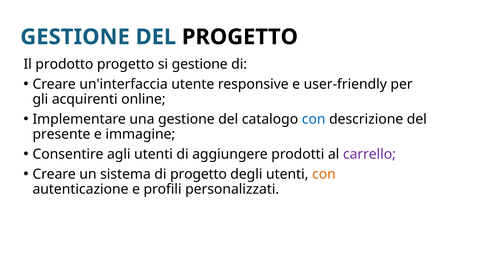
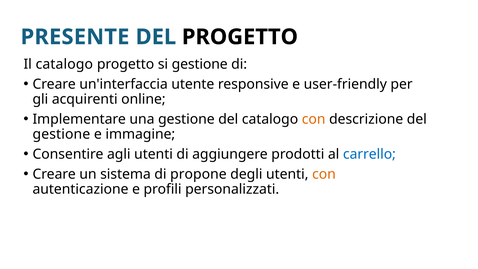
GESTIONE at (75, 37): GESTIONE -> PRESENTE
Il prodotto: prodotto -> catalogo
con at (314, 119) colour: blue -> orange
presente at (61, 134): presente -> gestione
carrello colour: purple -> blue
di progetto: progetto -> propone
